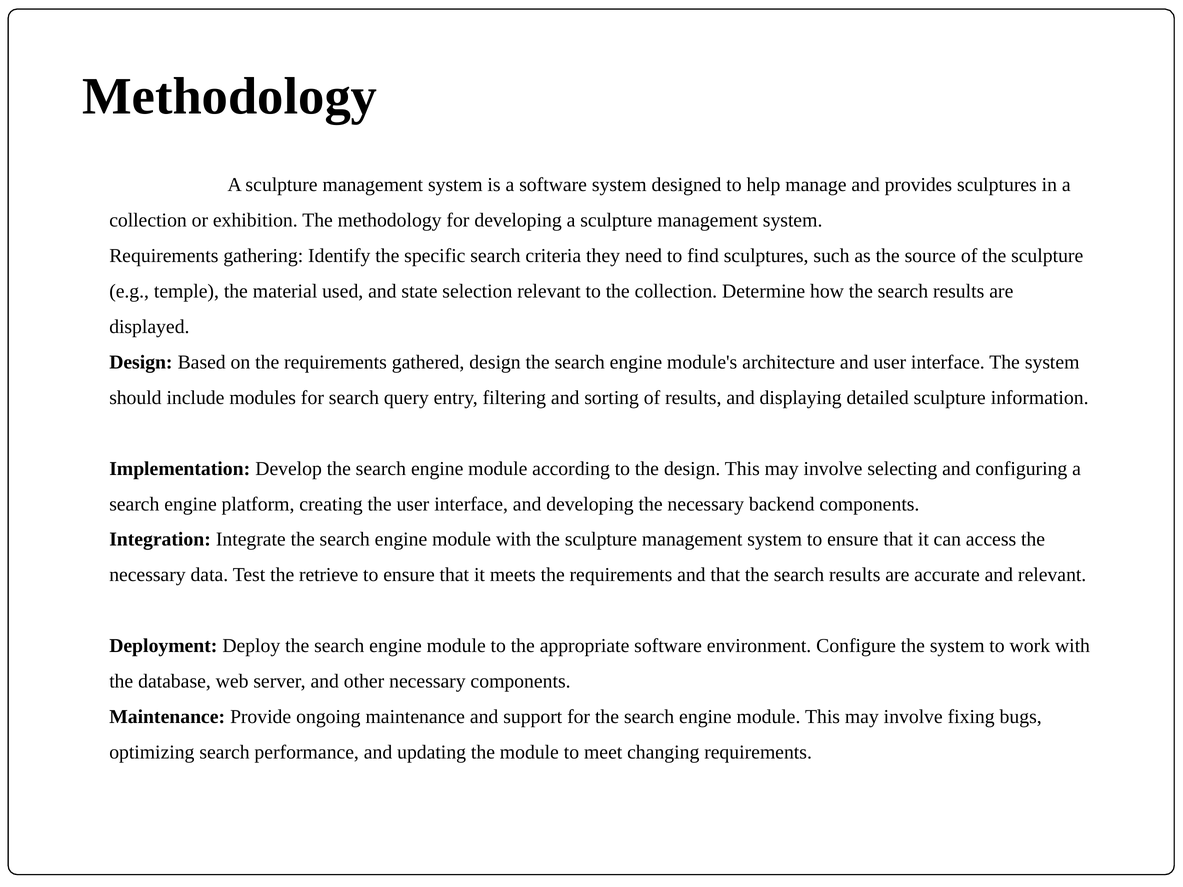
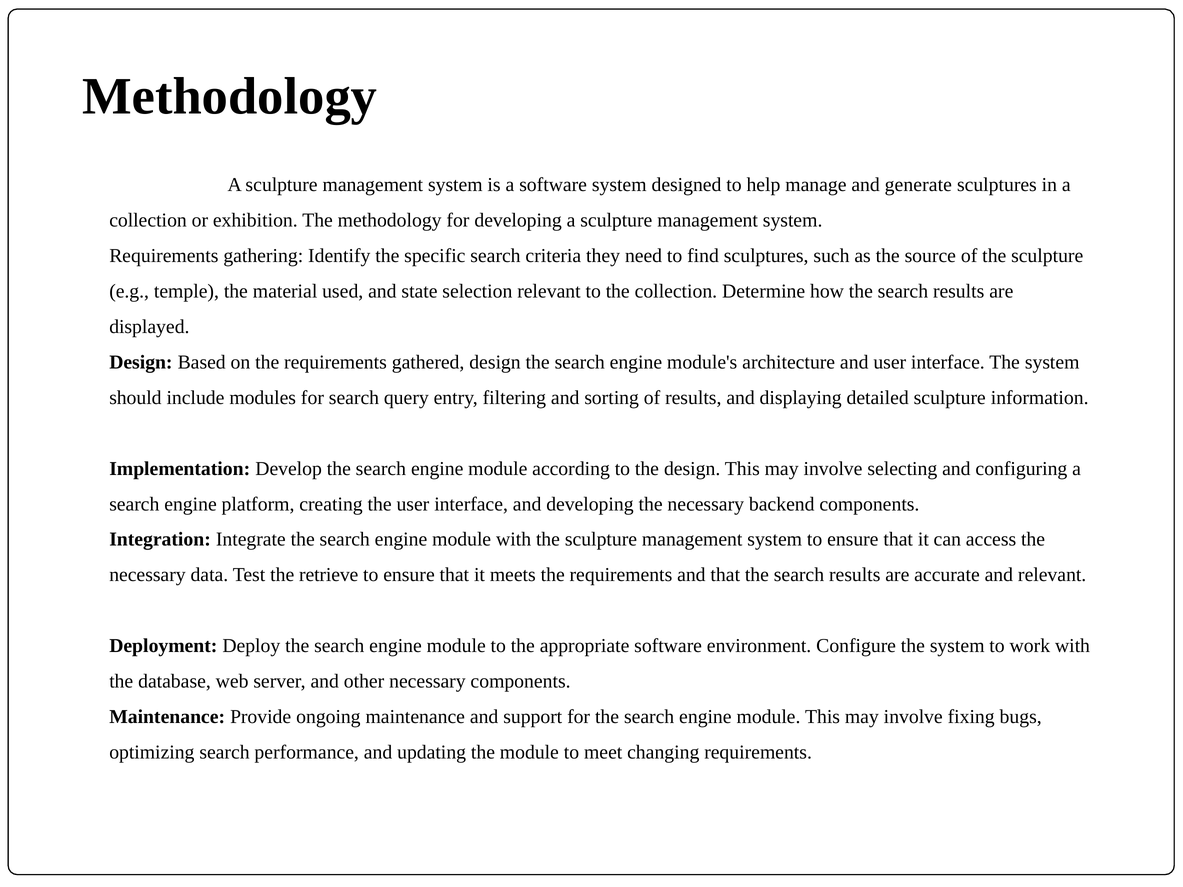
provides: provides -> generate
